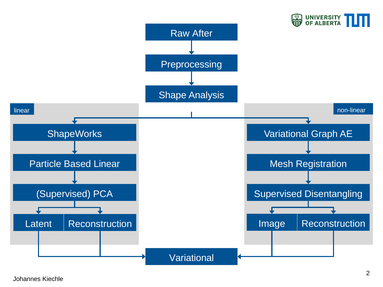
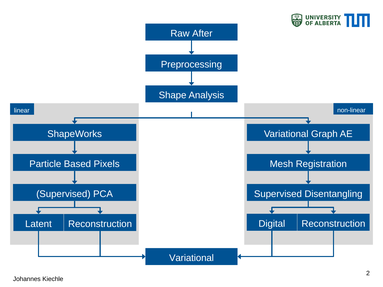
Based Linear: Linear -> Pixels
Image: Image -> Digital
